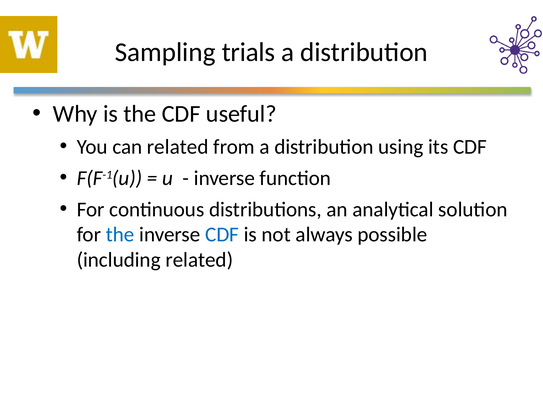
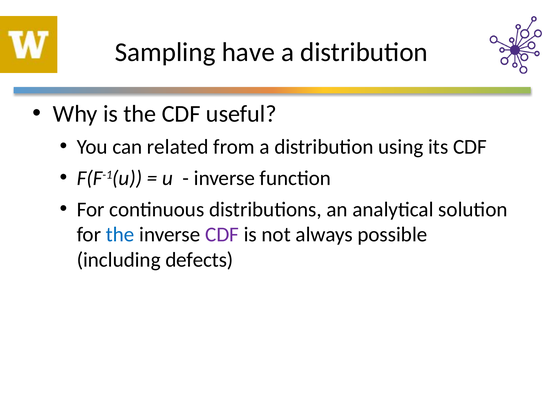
trials: trials -> have
CDF at (222, 235) colour: blue -> purple
including related: related -> defects
